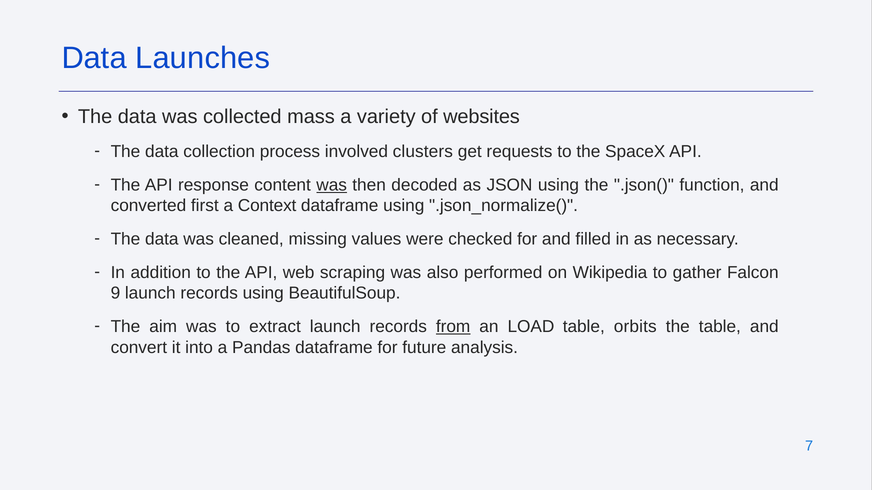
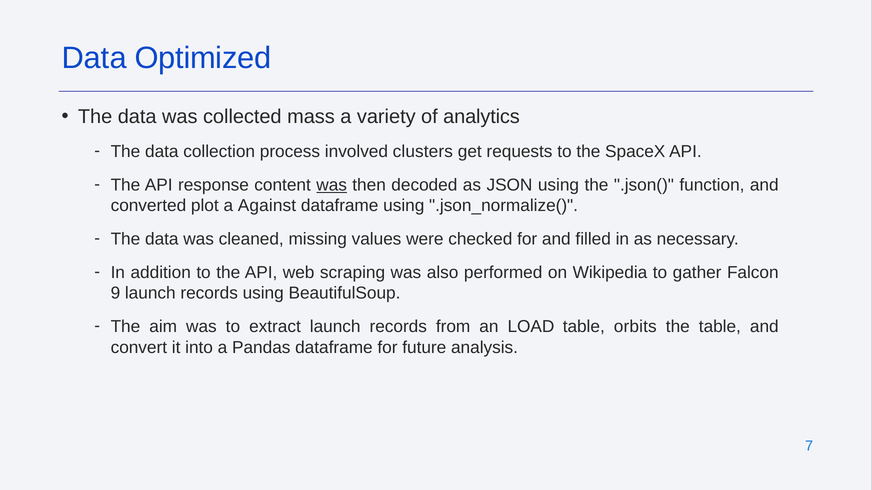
Launches: Launches -> Optimized
websites: websites -> analytics
first: first -> plot
Context: Context -> Against
from underline: present -> none
